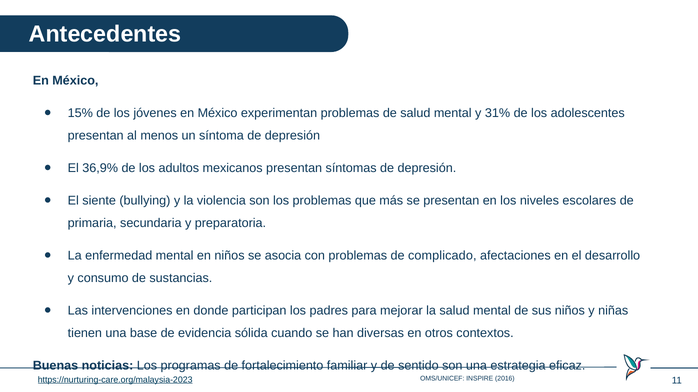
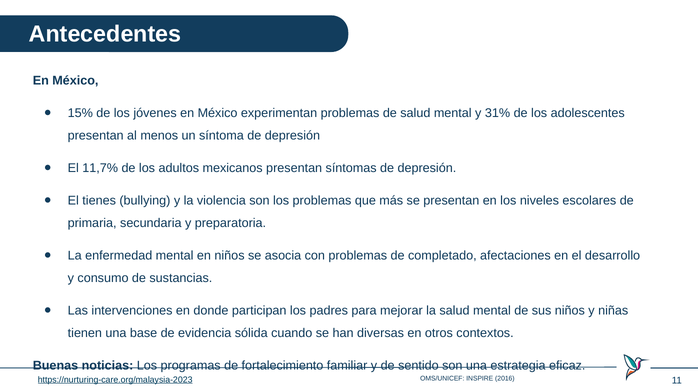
36,9%: 36,9% -> 11,7%
siente: siente -> tienes
complicado: complicado -> completado
